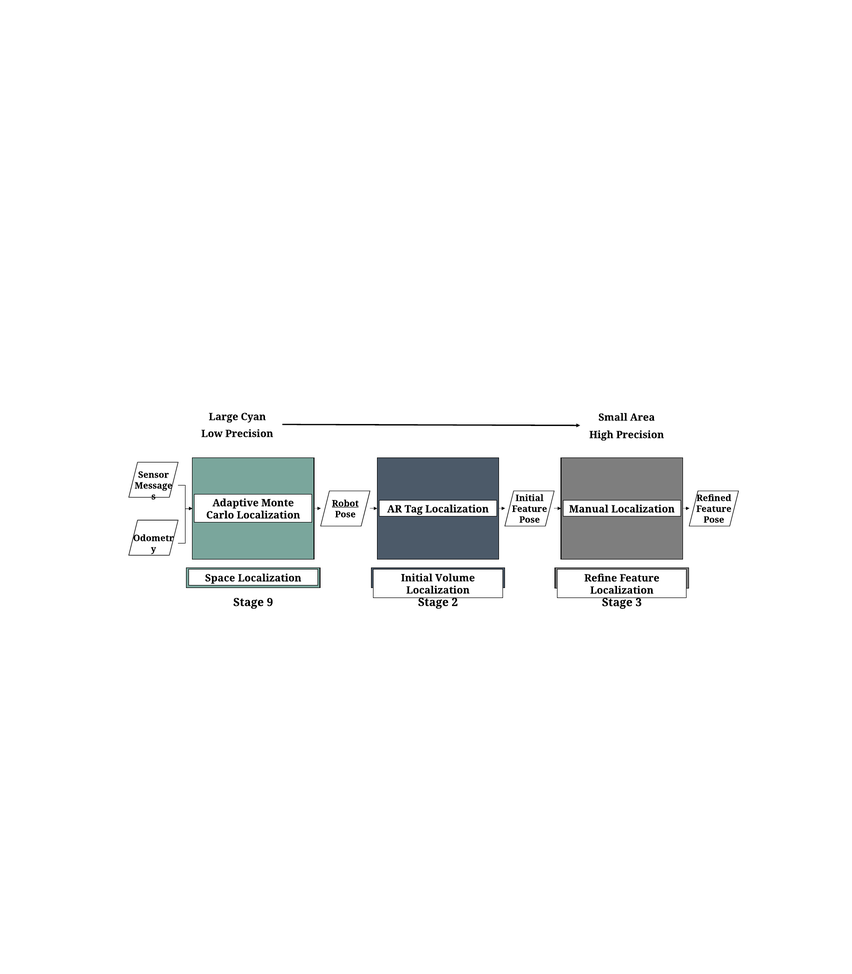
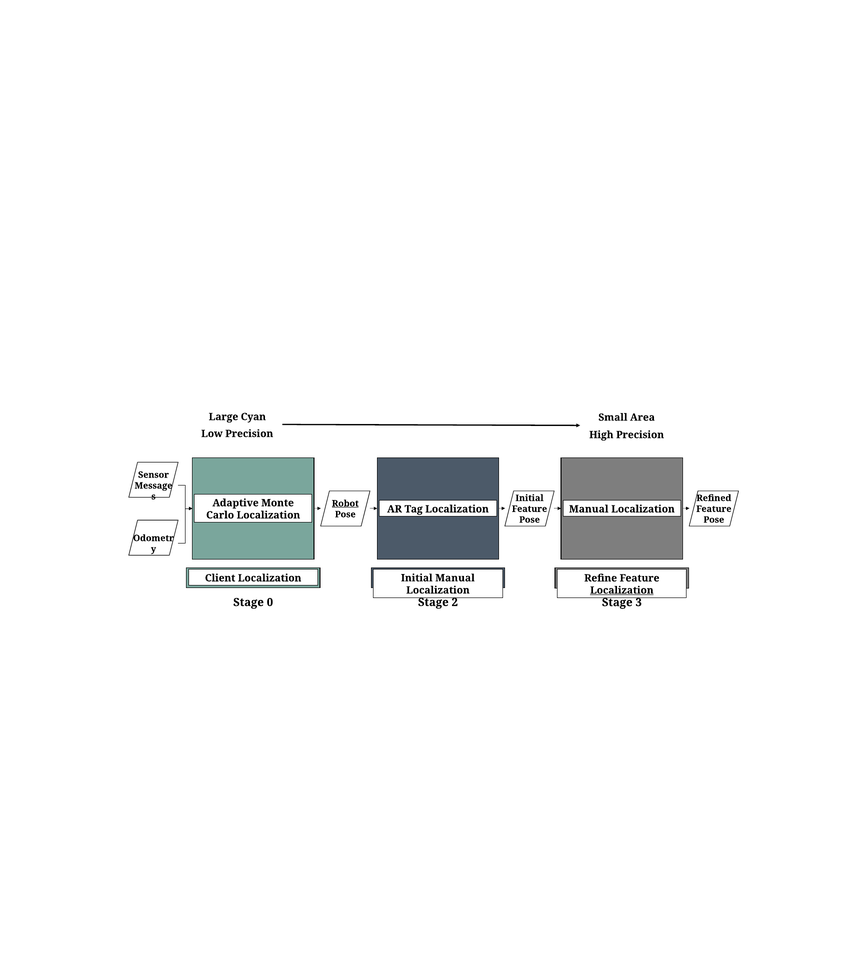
Initial Volume: Volume -> Manual
Space: Space -> Client
Localization at (622, 590) underline: none -> present
9: 9 -> 0
